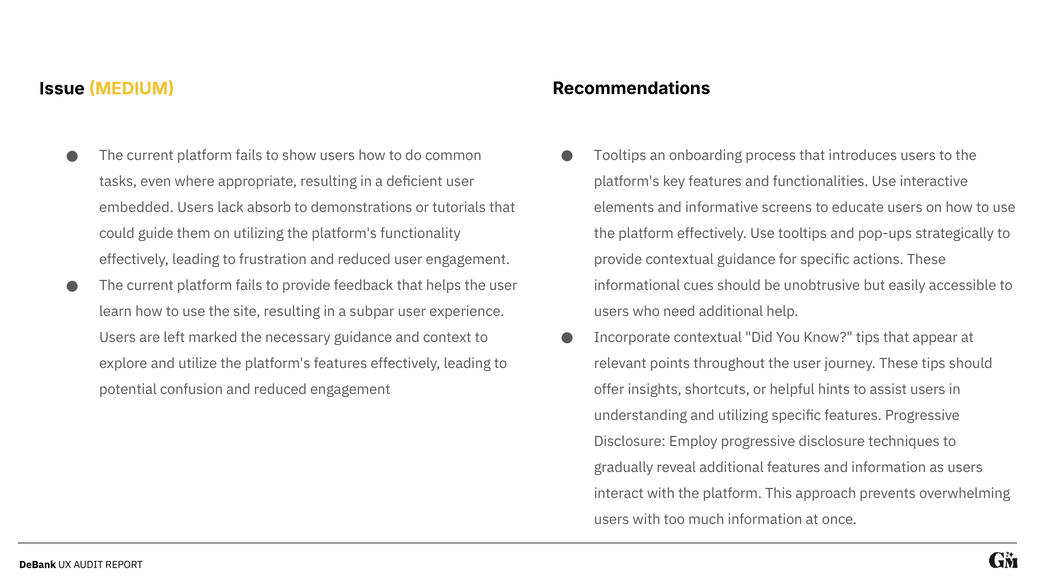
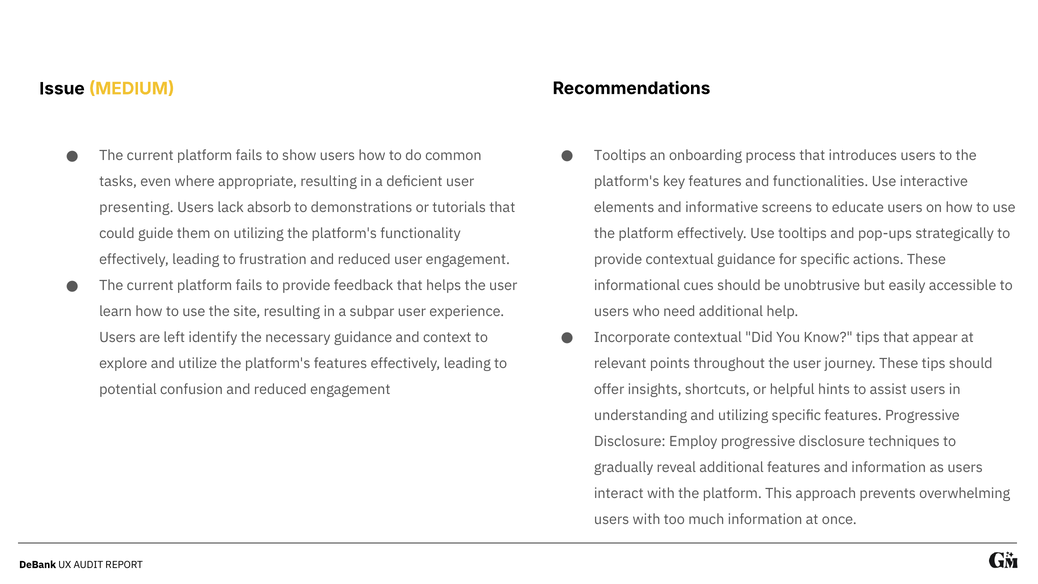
embedded: embedded -> presenting
marked: marked -> identify
